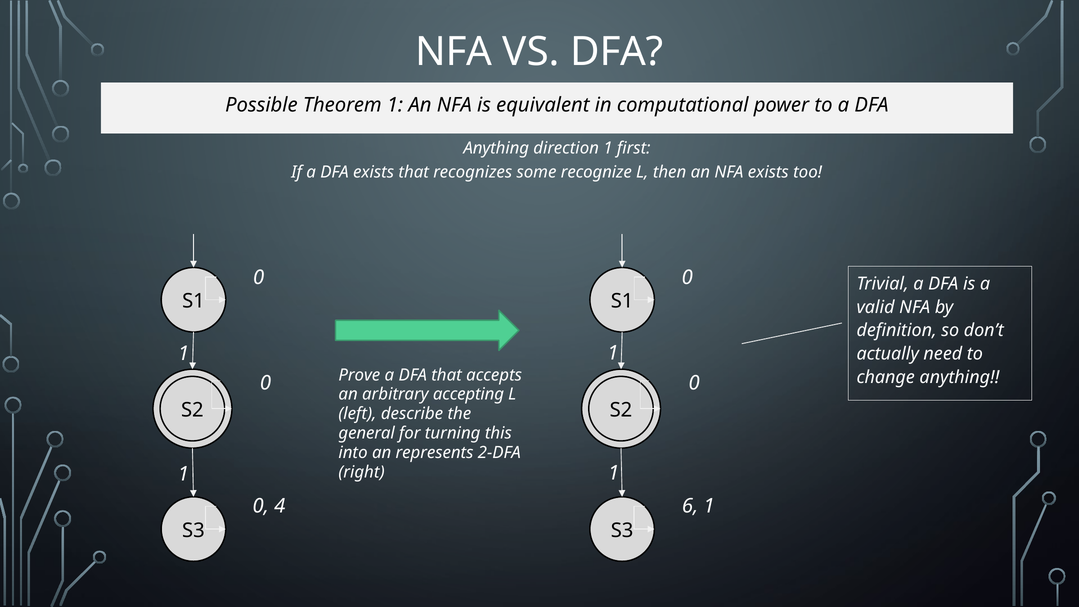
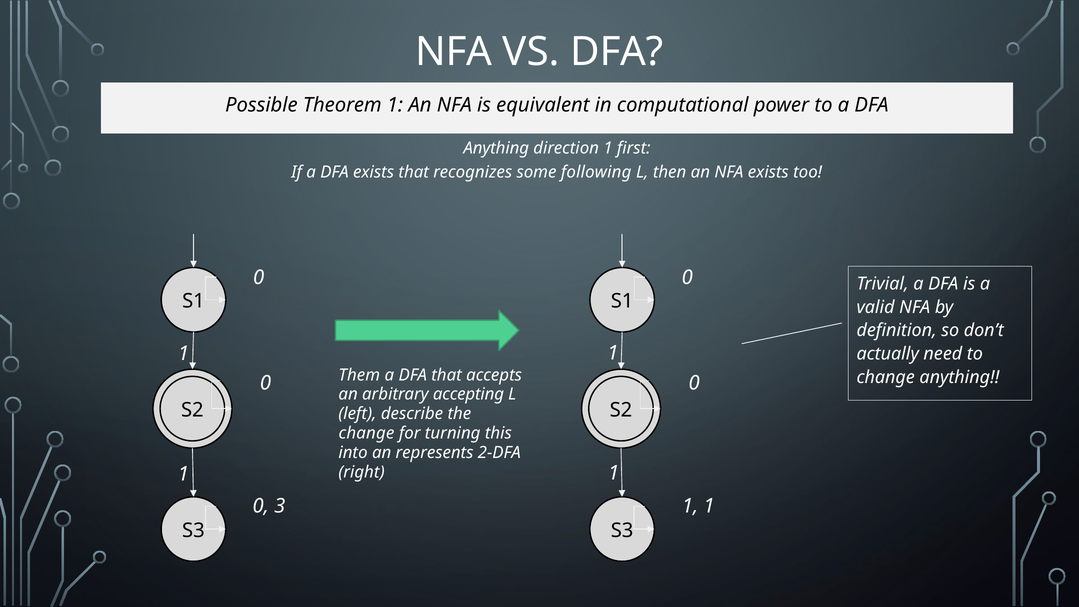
recognize: recognize -> following
Prove: Prove -> Them
general at (367, 433): general -> change
4: 4 -> 3
6 at (690, 506): 6 -> 1
